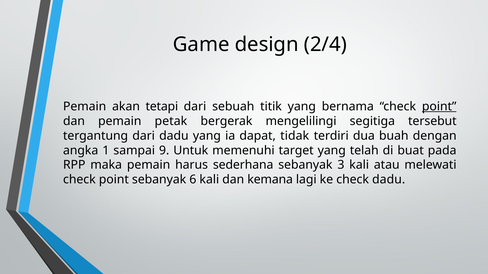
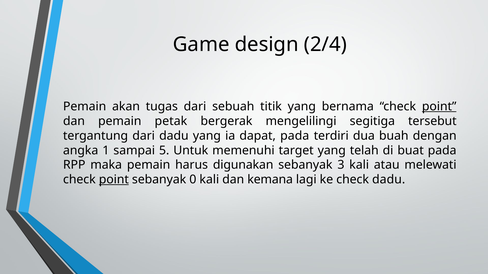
tetapi: tetapi -> tugas
dapat tidak: tidak -> pada
9: 9 -> 5
sederhana: sederhana -> digunakan
point at (114, 180) underline: none -> present
6: 6 -> 0
